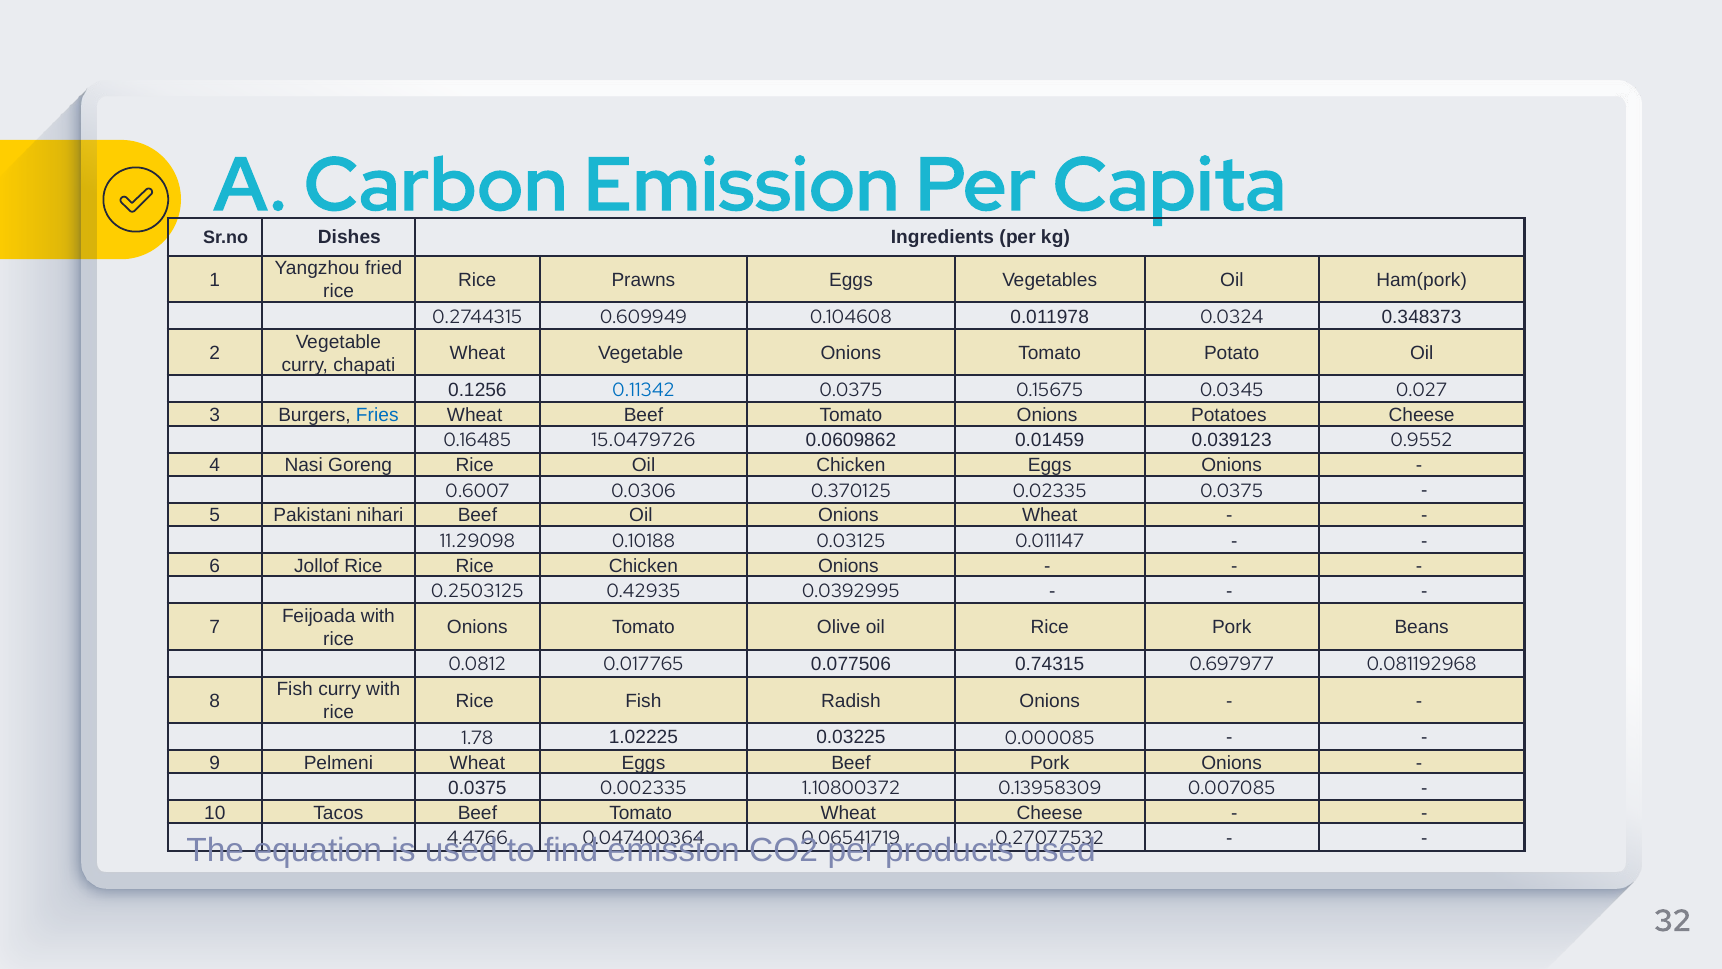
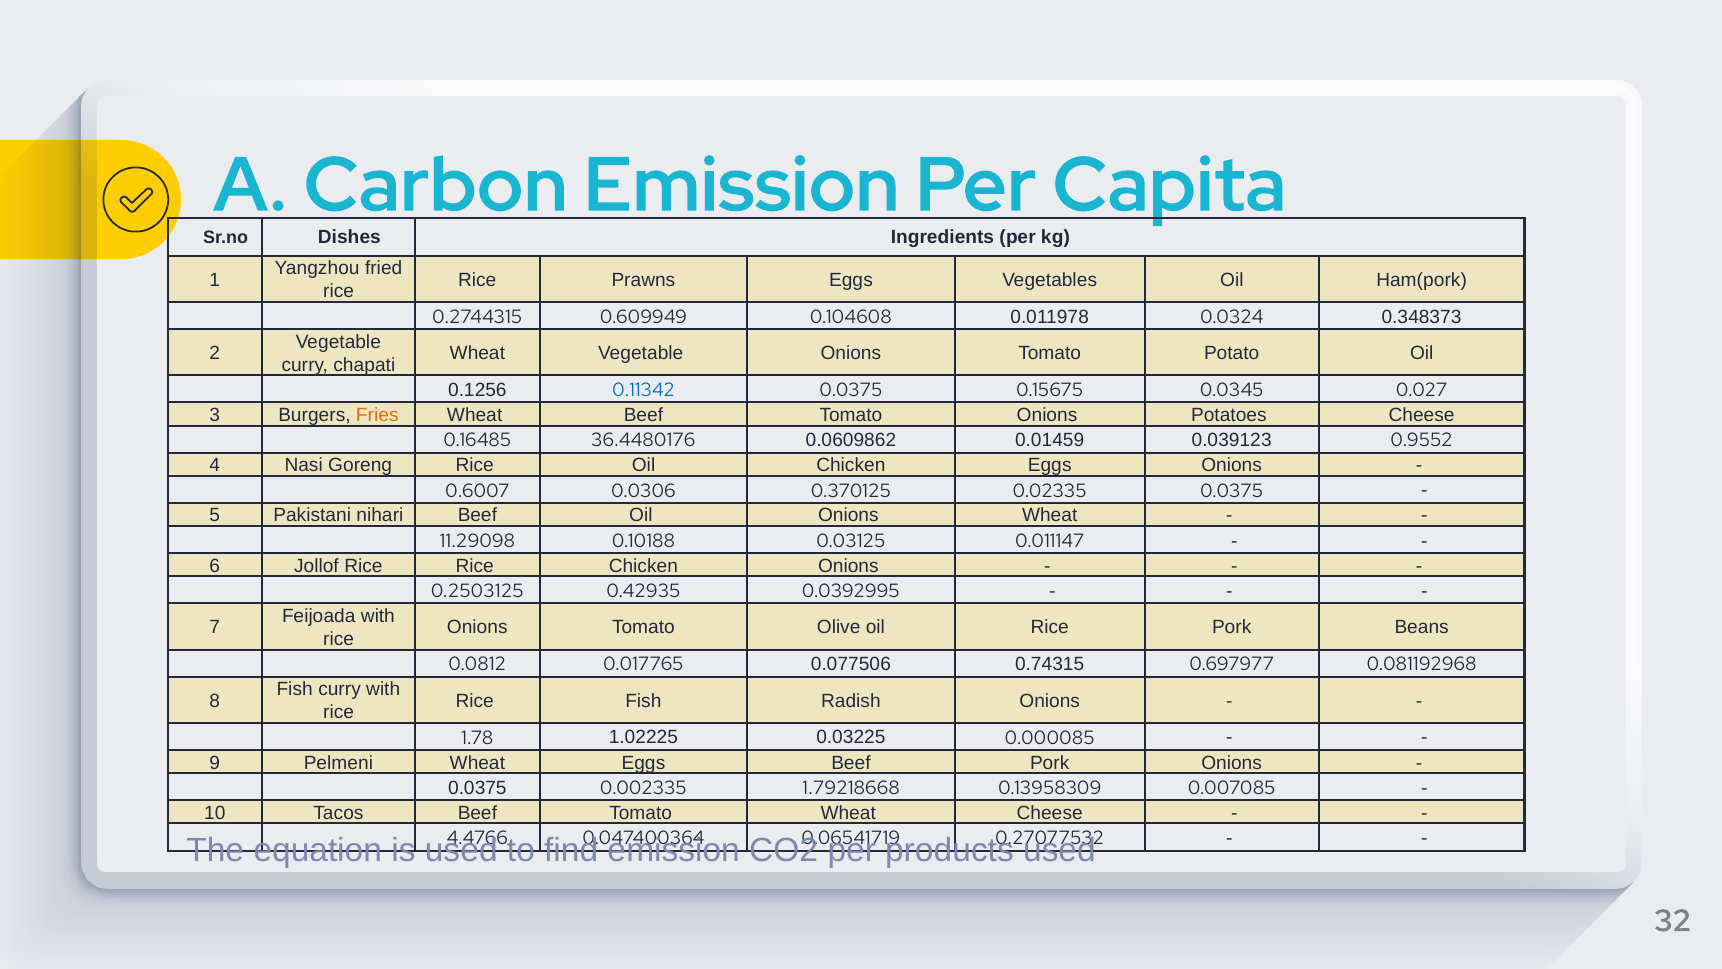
Fries colour: blue -> orange
15.0479726: 15.0479726 -> 36.4480176
1.10800372: 1.10800372 -> 1.79218668
